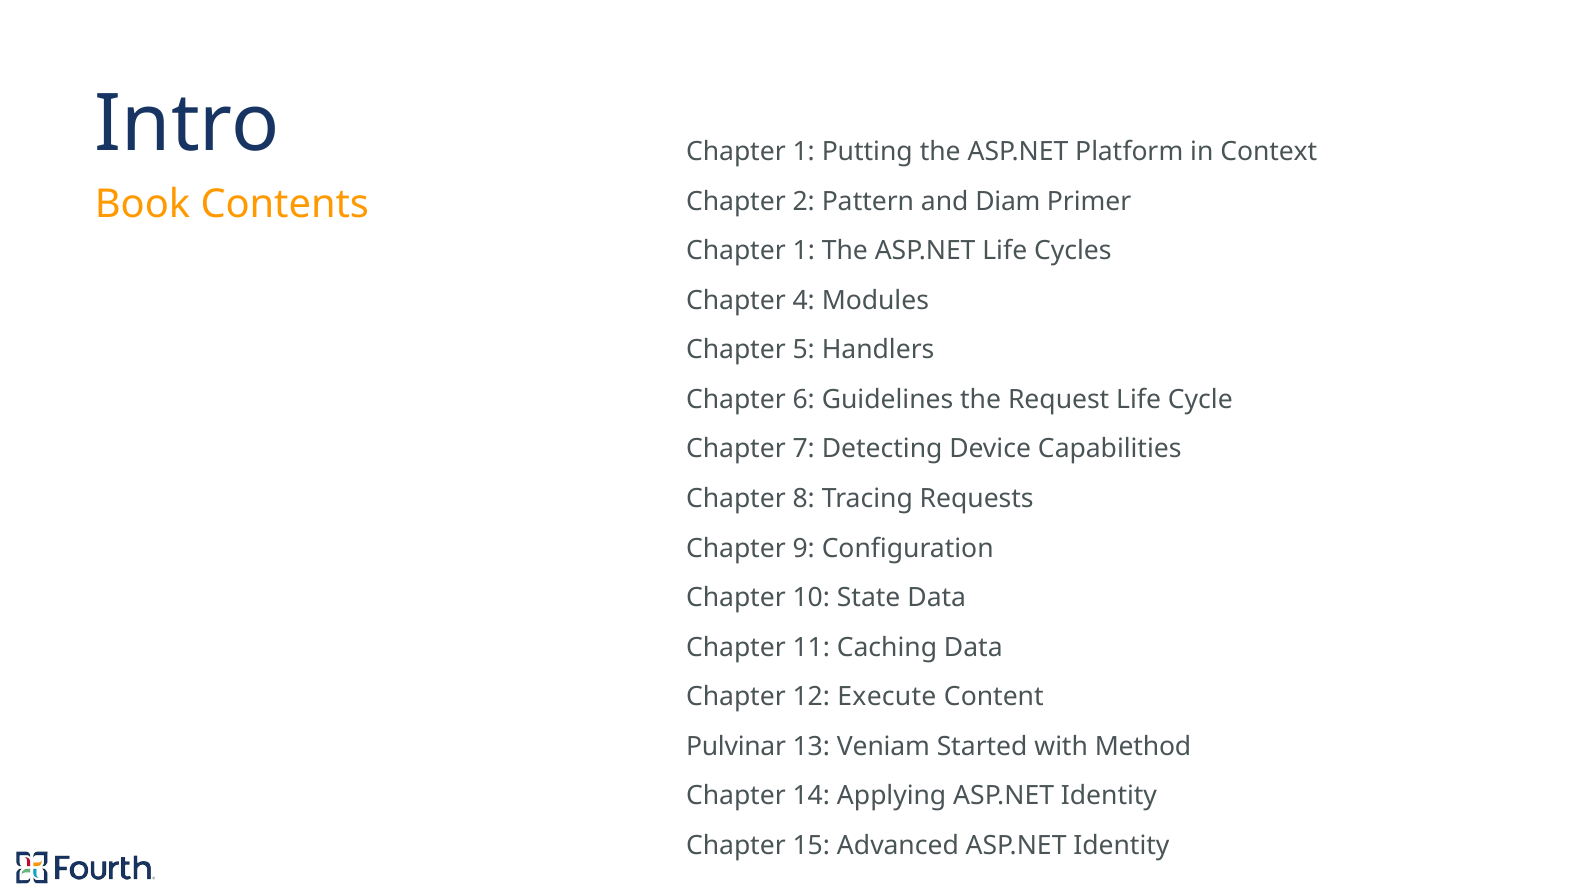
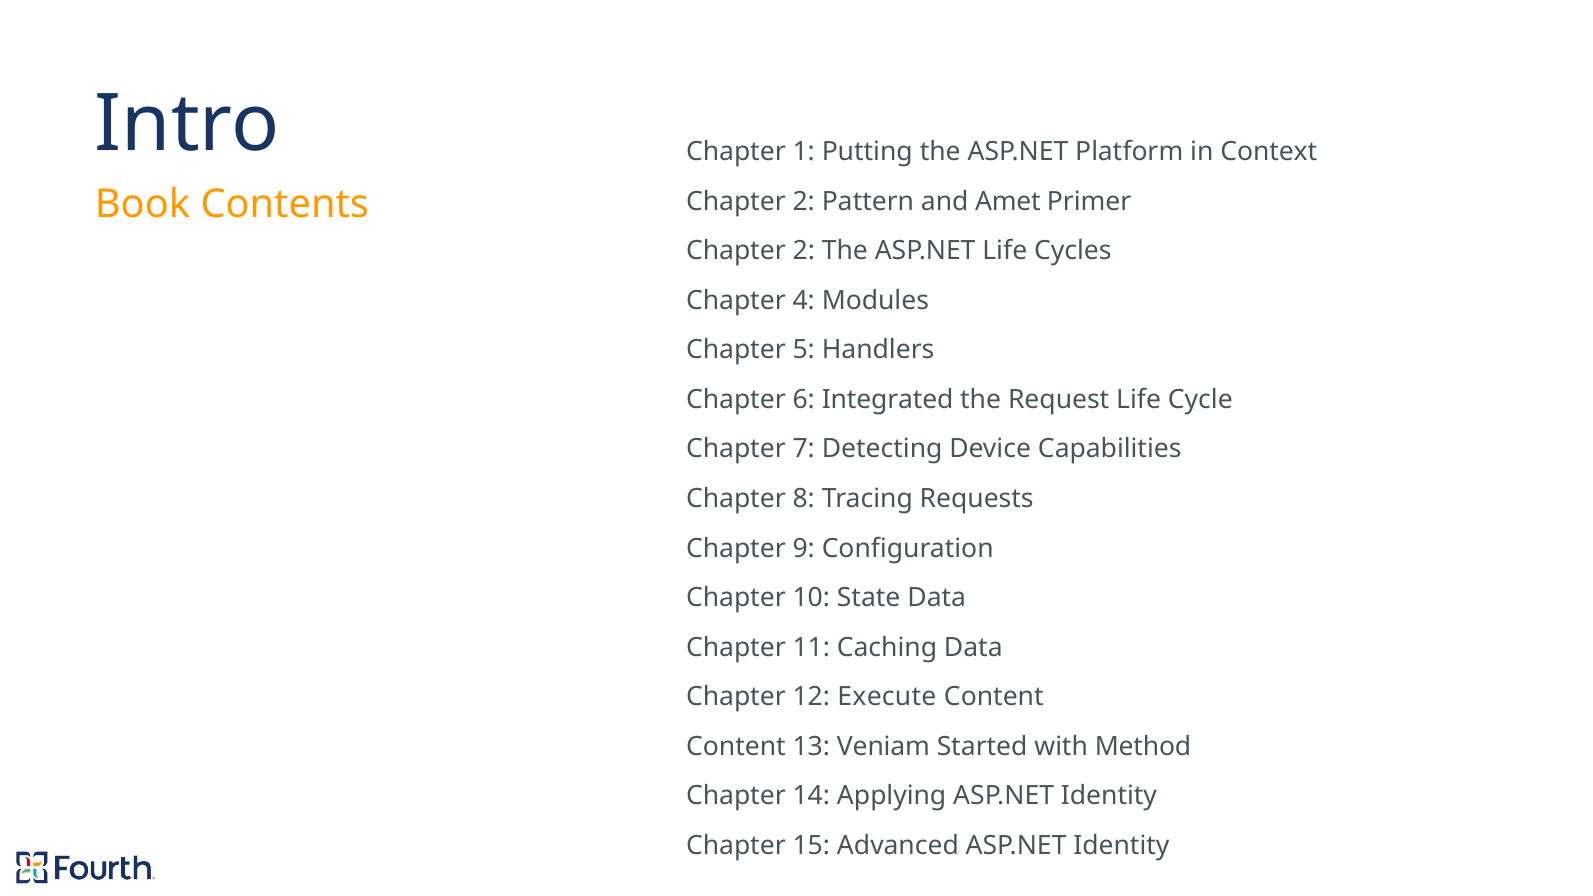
Diam: Diam -> Amet
1 at (804, 251): 1 -> 2
Guidelines: Guidelines -> Integrated
Pulvinar at (736, 747): Pulvinar -> Content
